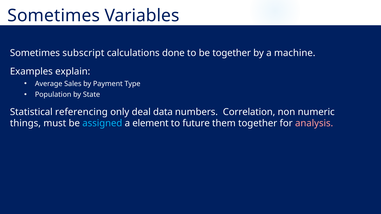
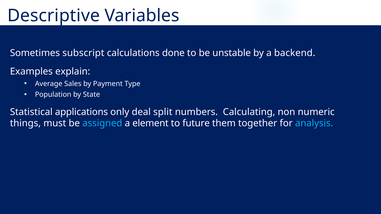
Sometimes at (54, 16): Sometimes -> Descriptive
be together: together -> unstable
machine: machine -> backend
referencing: referencing -> applications
data: data -> split
Correlation: Correlation -> Calculating
analysis colour: pink -> light blue
